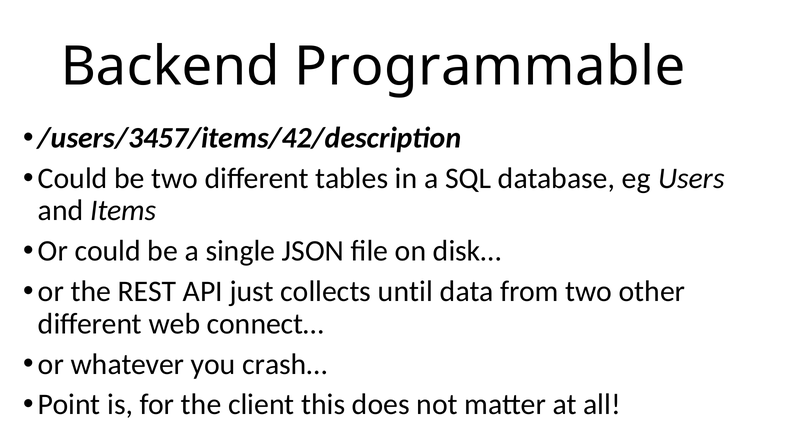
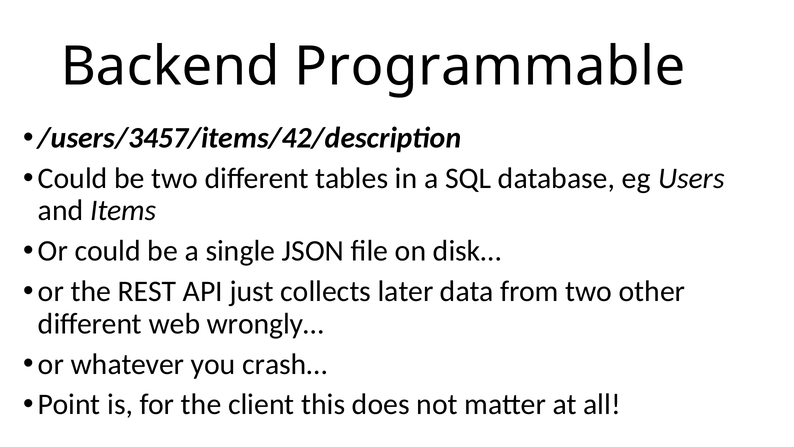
until: until -> later
connect…: connect… -> wrongly…
